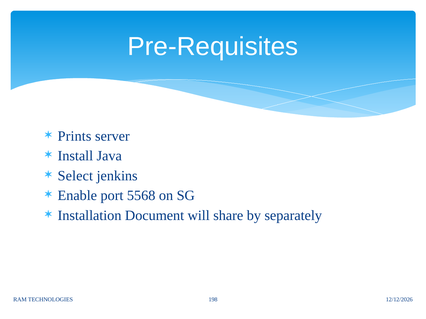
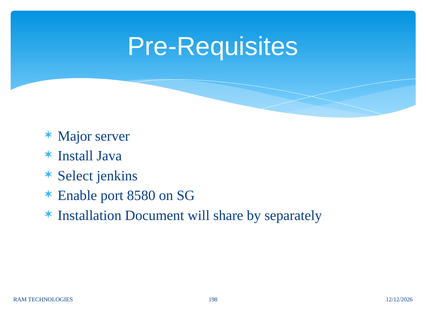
Prints: Prints -> Major
5568: 5568 -> 8580
